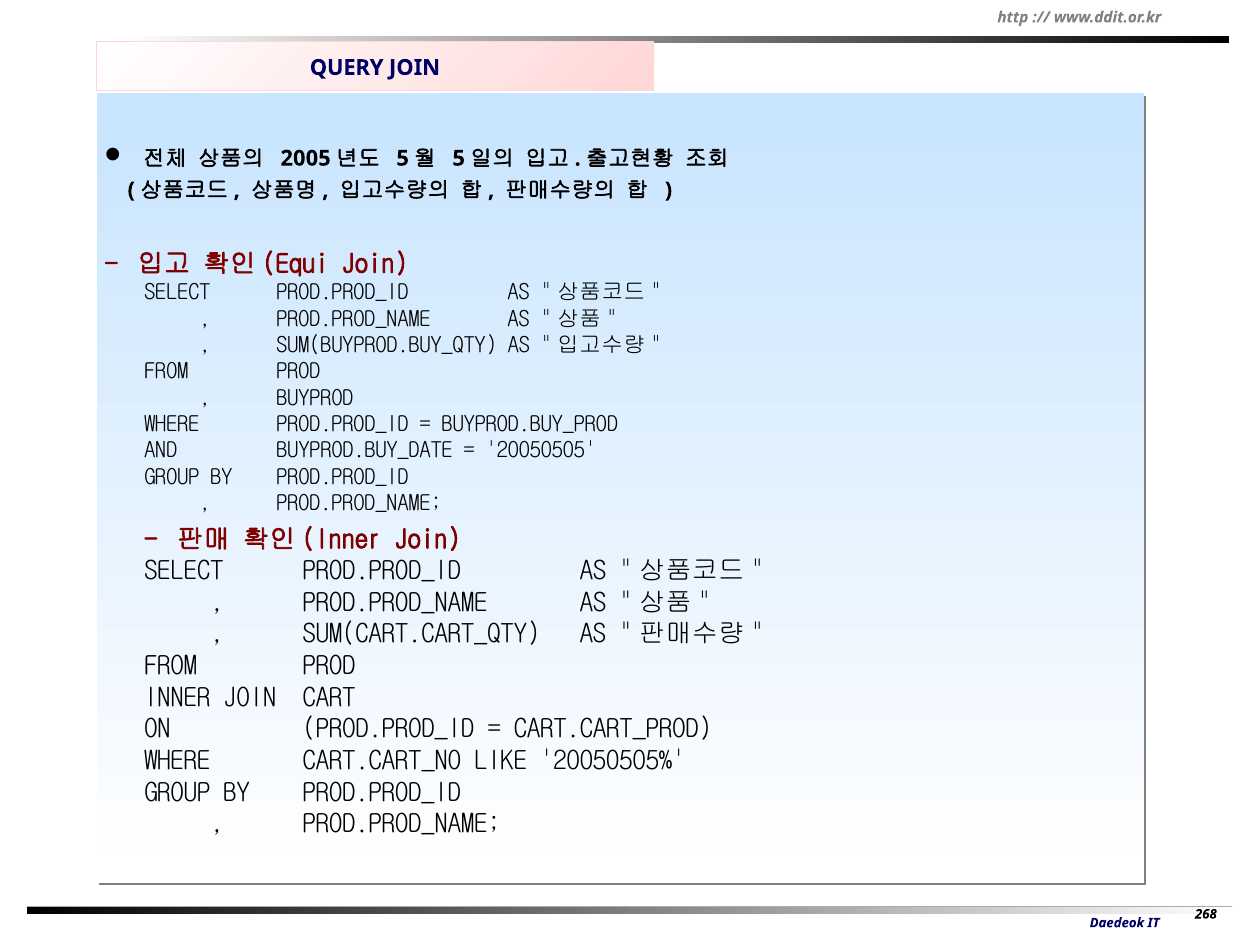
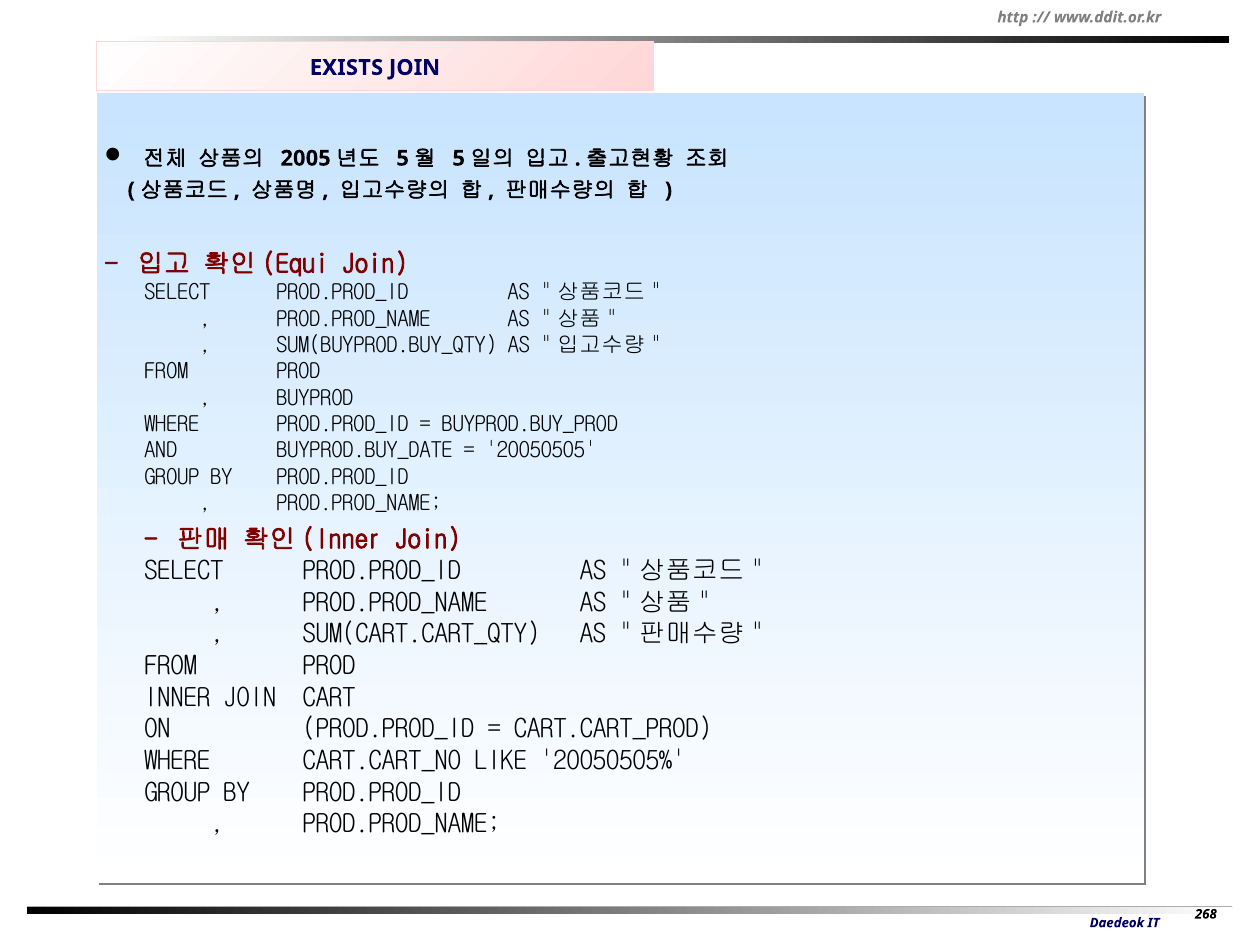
QUERY: QUERY -> EXISTS
